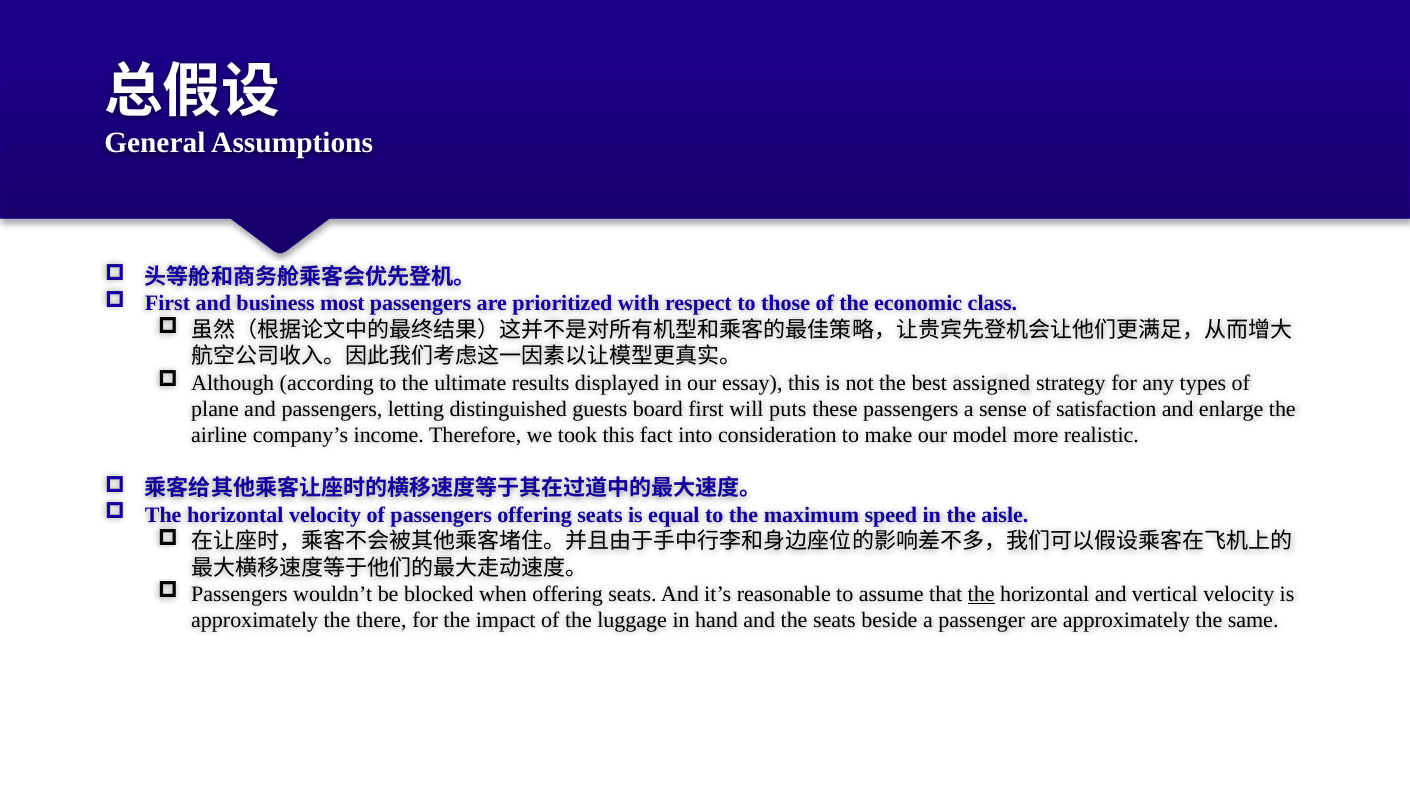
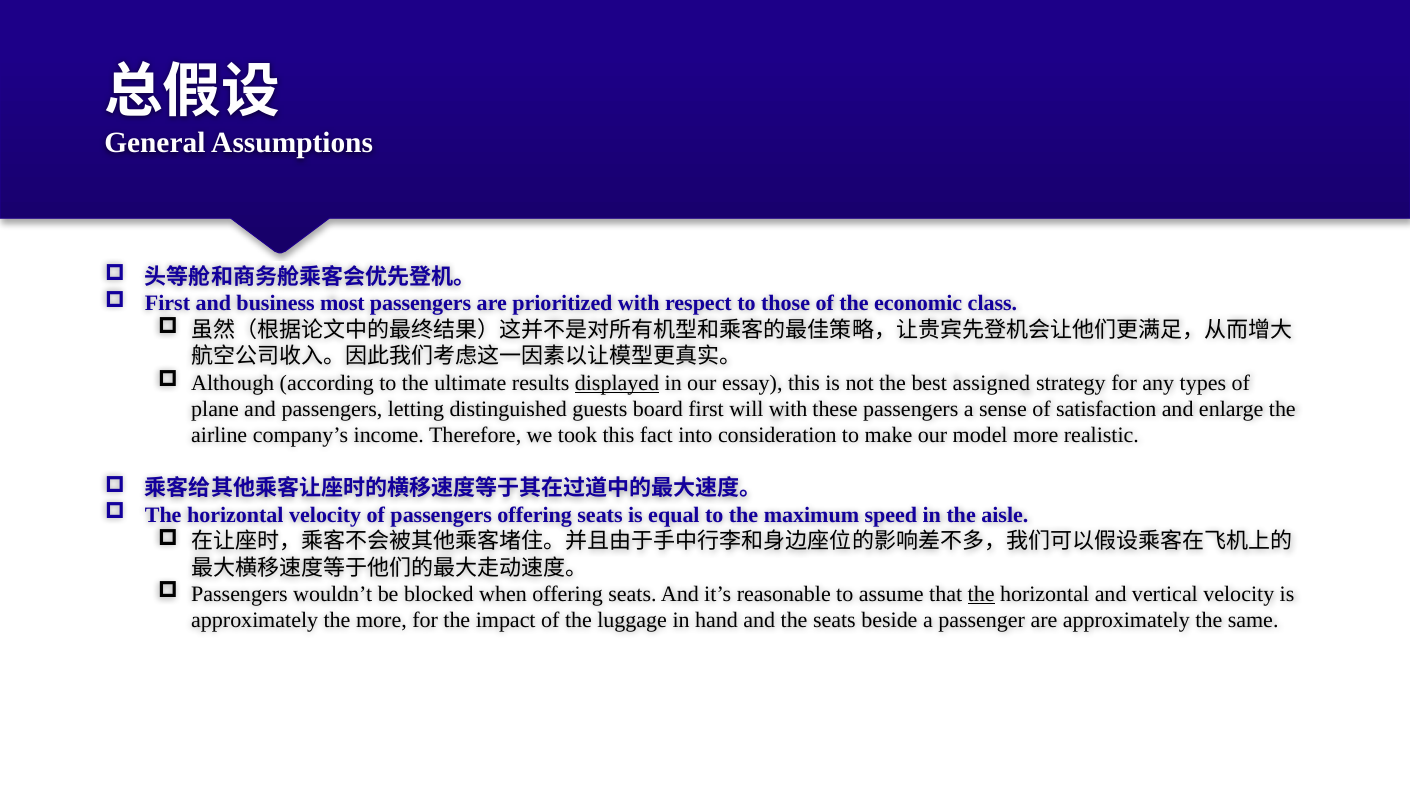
displayed underline: none -> present
will puts: puts -> with
the there: there -> more
